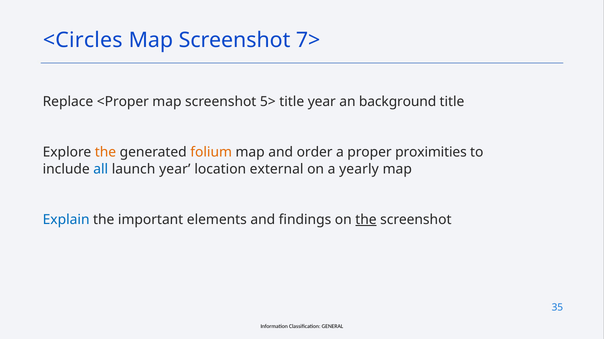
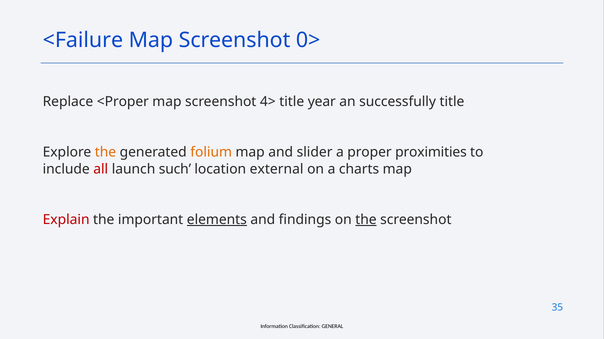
<Circles: <Circles -> <Failure
7>: 7> -> 0>
5>: 5> -> 4>
background: background -> successfully
order: order -> slider
all colour: blue -> red
launch year: year -> such
yearly: yearly -> charts
Explain colour: blue -> red
elements underline: none -> present
